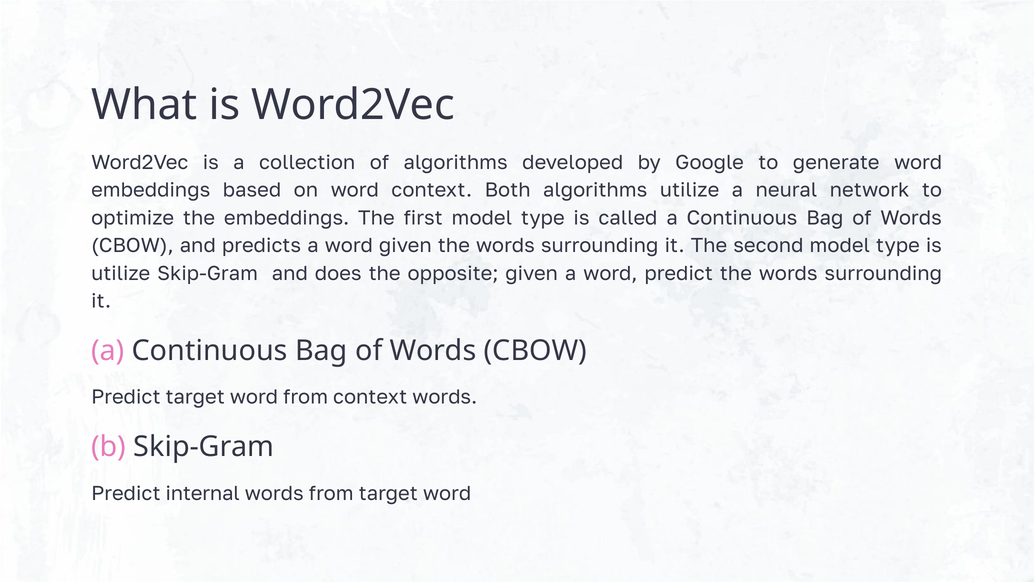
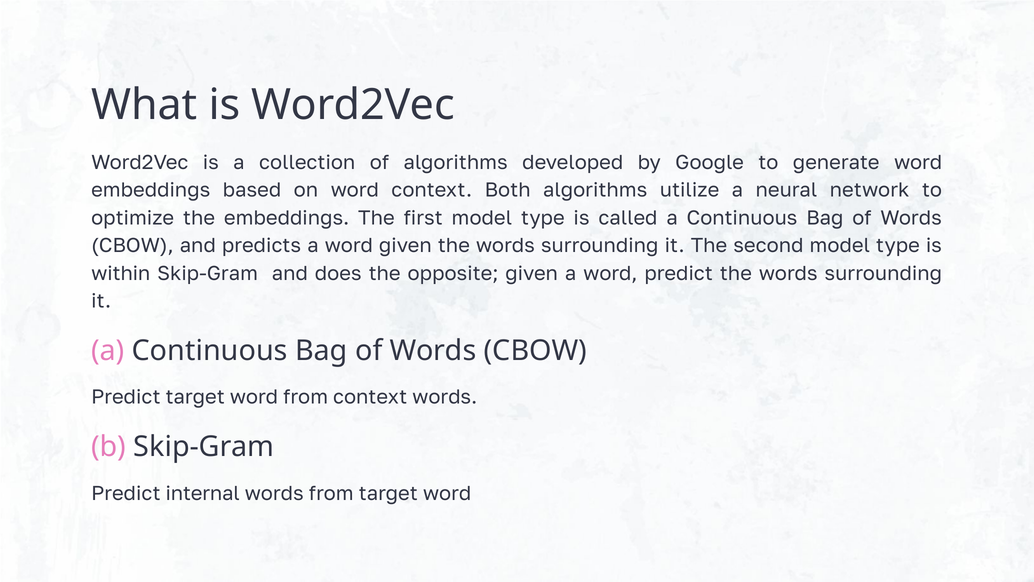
utilize at (121, 273): utilize -> within
